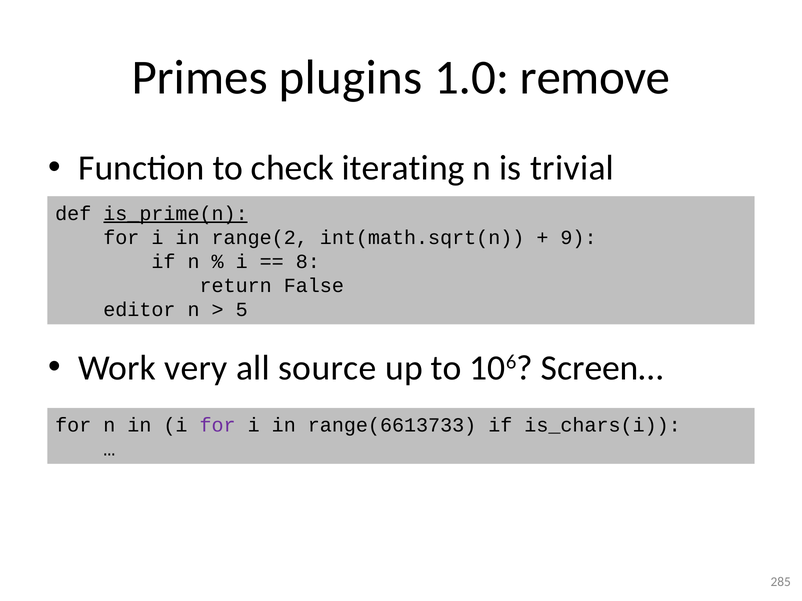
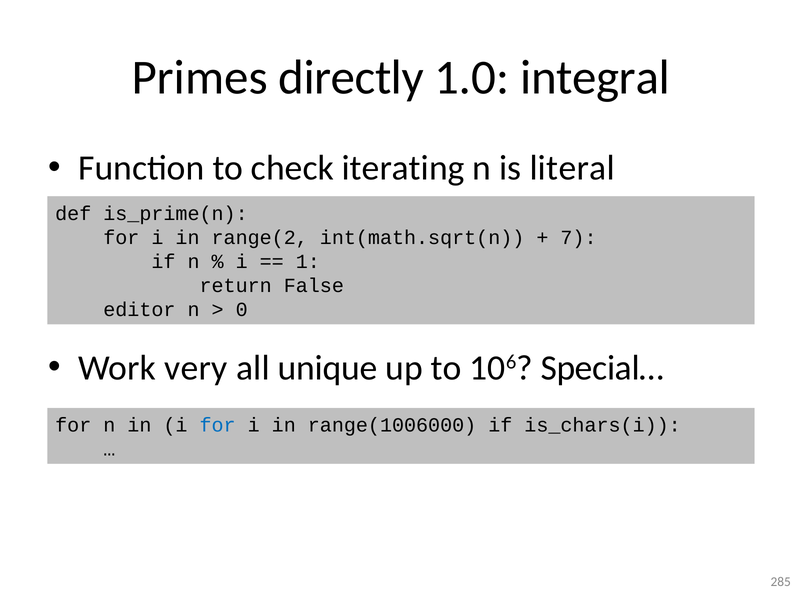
plugins: plugins -> directly
remove: remove -> integral
trivial: trivial -> literal
is_prime(n underline: present -> none
9: 9 -> 7
8: 8 -> 1
5: 5 -> 0
source: source -> unique
Screen…: Screen… -> Special…
for at (218, 426) colour: purple -> blue
range(6613733: range(6613733 -> range(1006000
